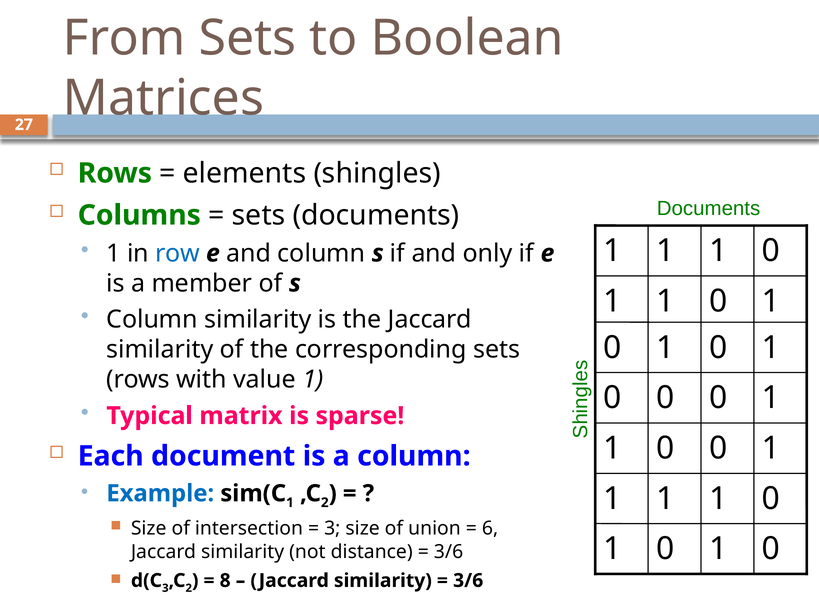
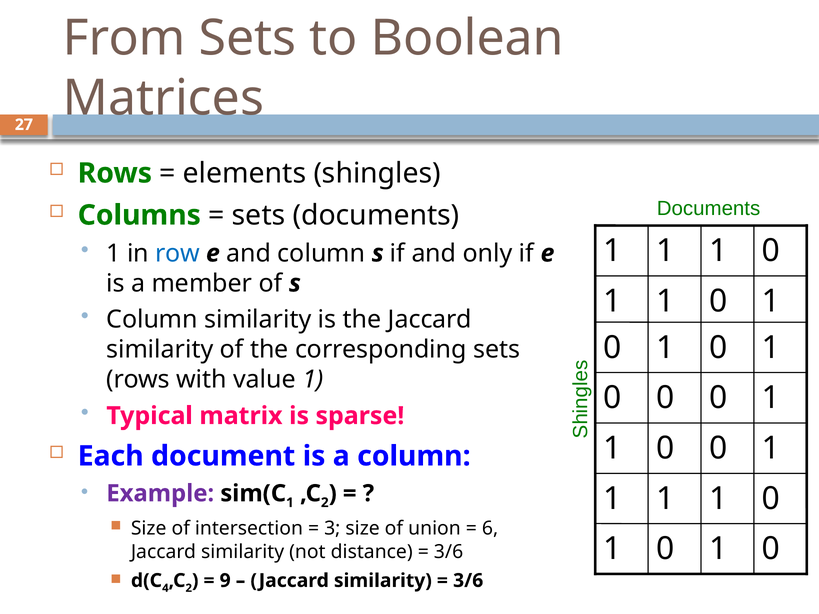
Example colour: blue -> purple
3 at (165, 588): 3 -> 4
8: 8 -> 9
